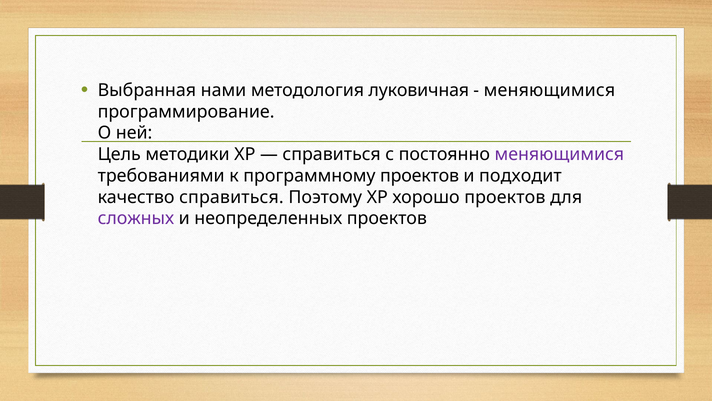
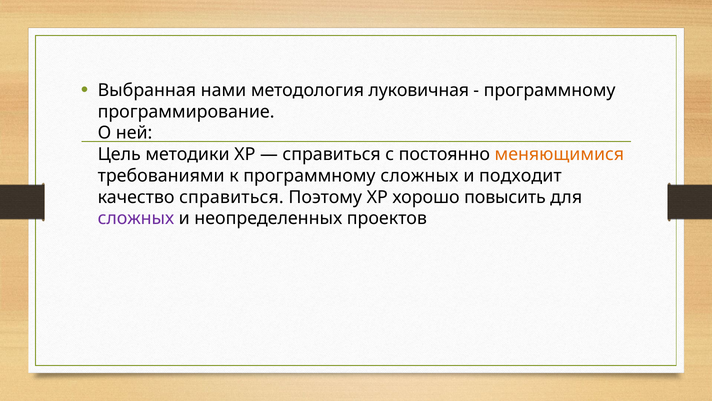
меняющимися at (549, 90): меняющимися -> программному
меняющимися at (559, 154) colour: purple -> orange
программному проектов: проектов -> сложных
хорошо проектов: проектов -> повысить
